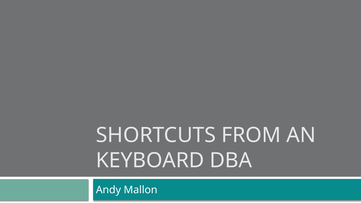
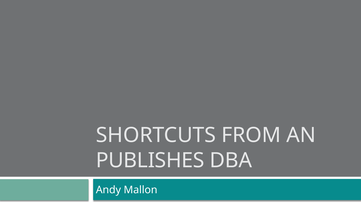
KEYBOARD: KEYBOARD -> PUBLISHES
